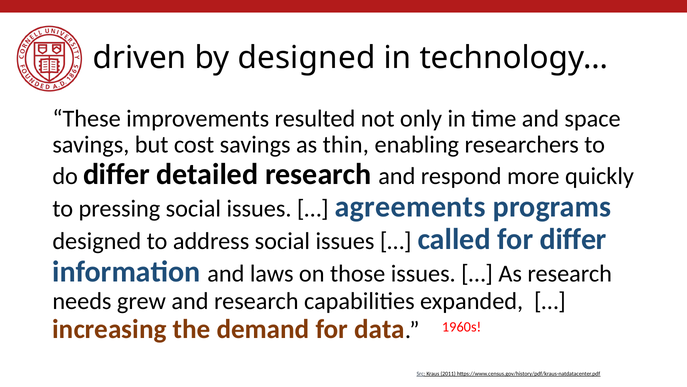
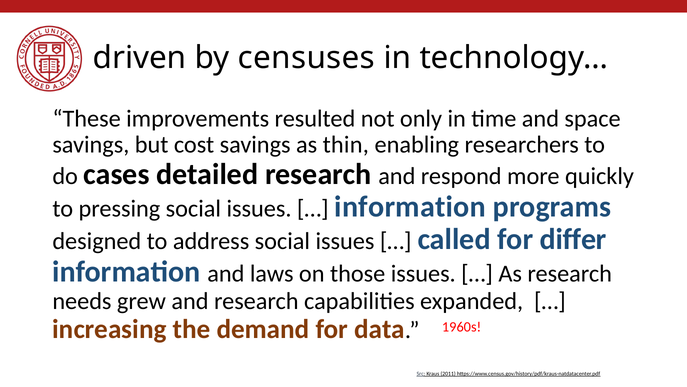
by designed: designed -> censuses
do differ: differ -> cases
agreements at (410, 206): agreements -> information
